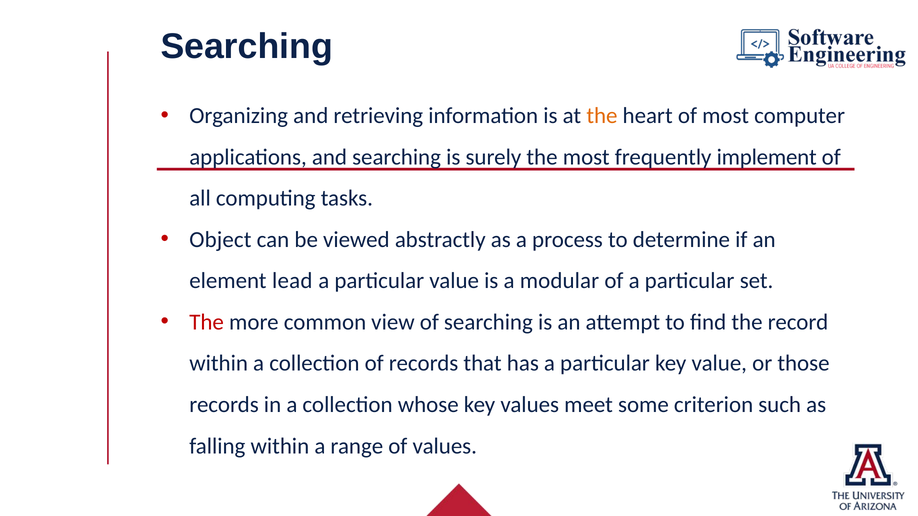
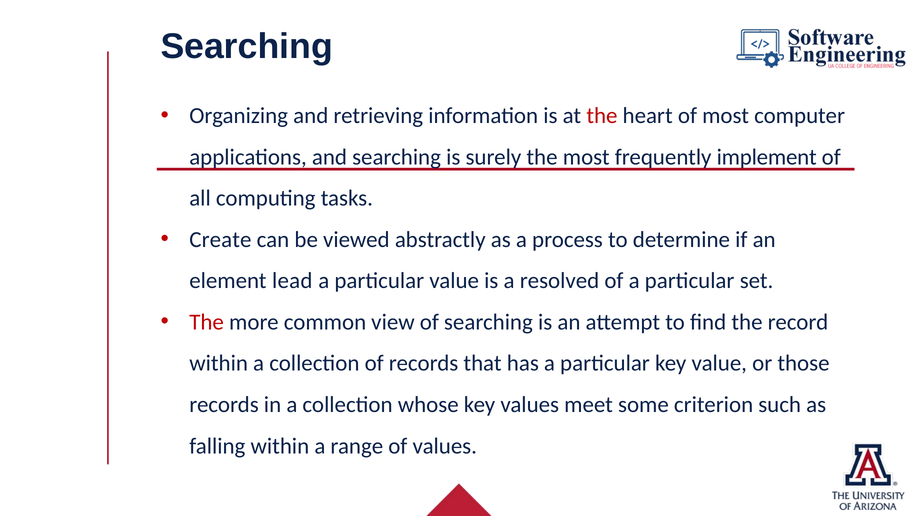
the at (602, 116) colour: orange -> red
Object: Object -> Create
modular: modular -> resolved
